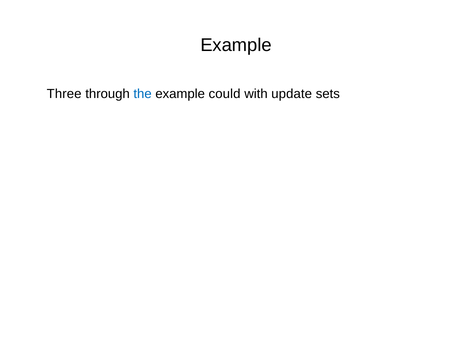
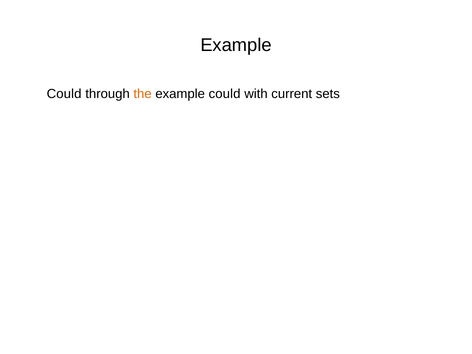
Three at (64, 94): Three -> Could
the colour: blue -> orange
update: update -> current
